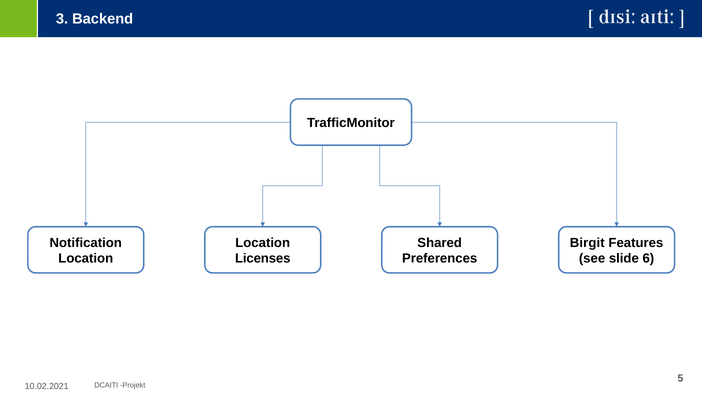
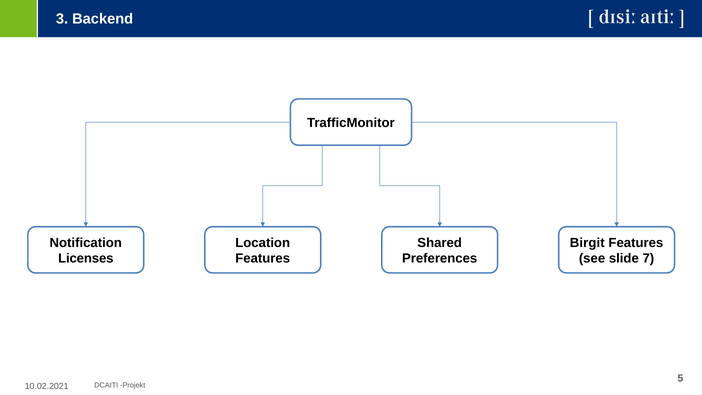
Location at (86, 259): Location -> Licenses
Licenses at (263, 259): Licenses -> Features
6: 6 -> 7
